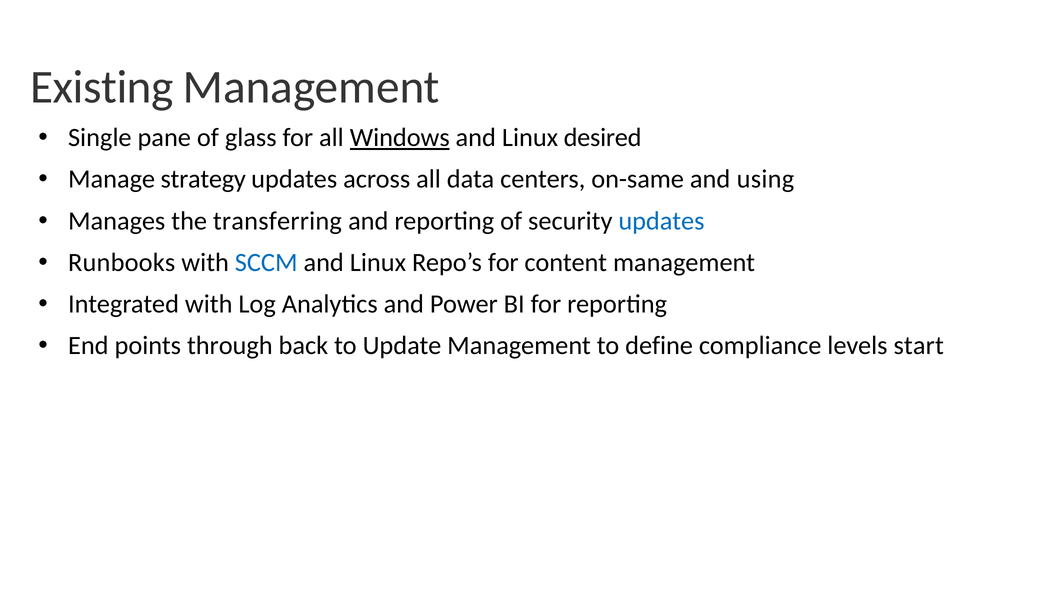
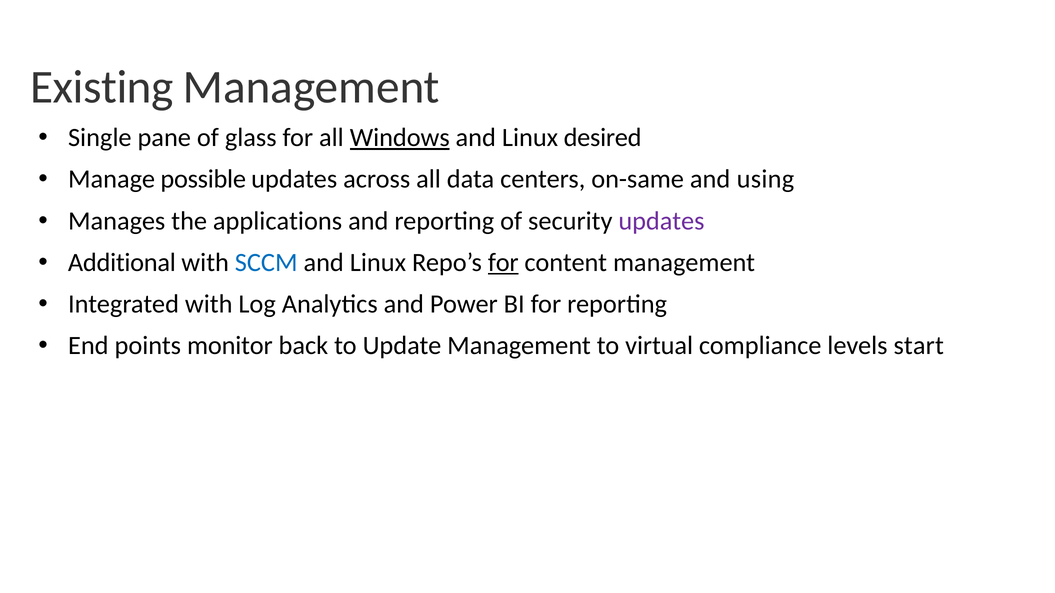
strategy: strategy -> possible
transferring: transferring -> applications
updates at (661, 221) colour: blue -> purple
Runbooks: Runbooks -> Additional
for at (503, 263) underline: none -> present
through: through -> monitor
define: define -> virtual
